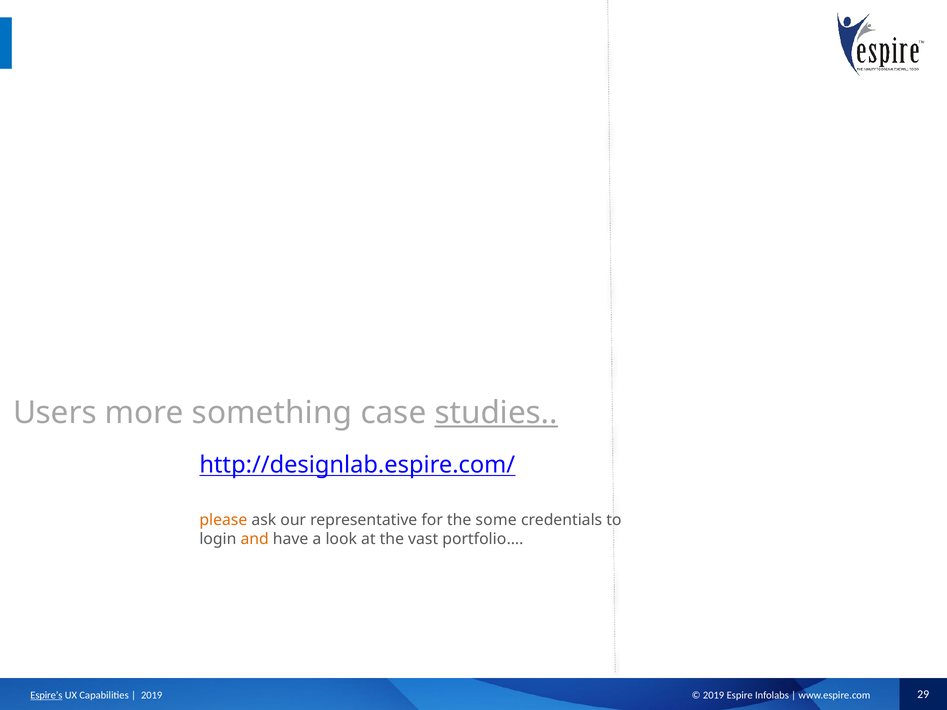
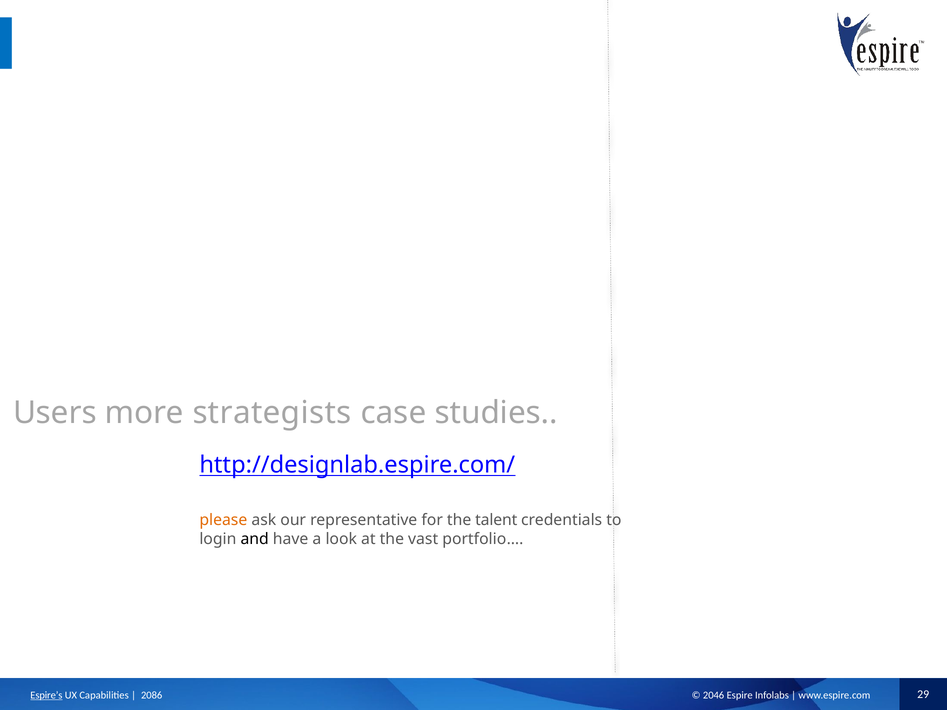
something: something -> strategists
studies underline: present -> none
some: some -> talent
and colour: orange -> black
2019 at (152, 696): 2019 -> 2086
2019 at (714, 696): 2019 -> 2046
